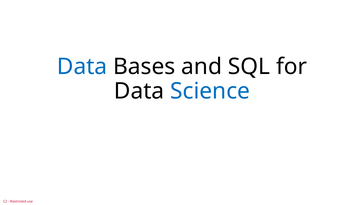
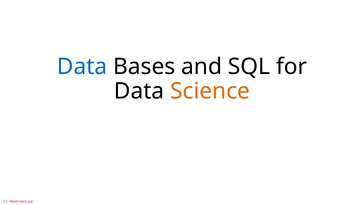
Science colour: blue -> orange
